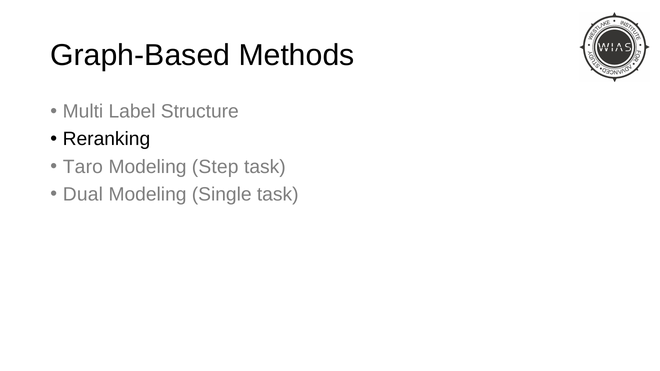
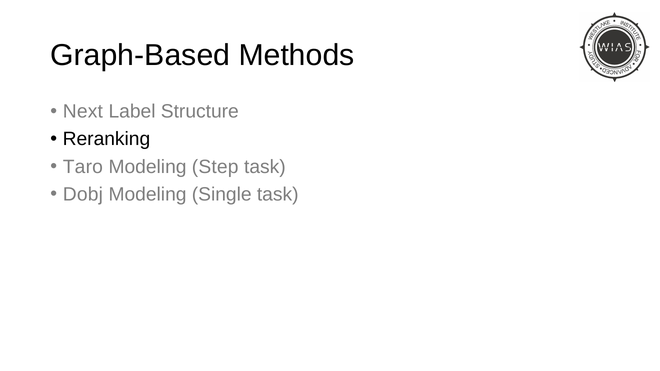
Multi: Multi -> Next
Dual: Dual -> Dobj
